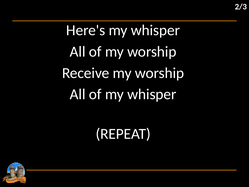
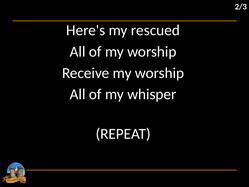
Here's my whisper: whisper -> rescued
